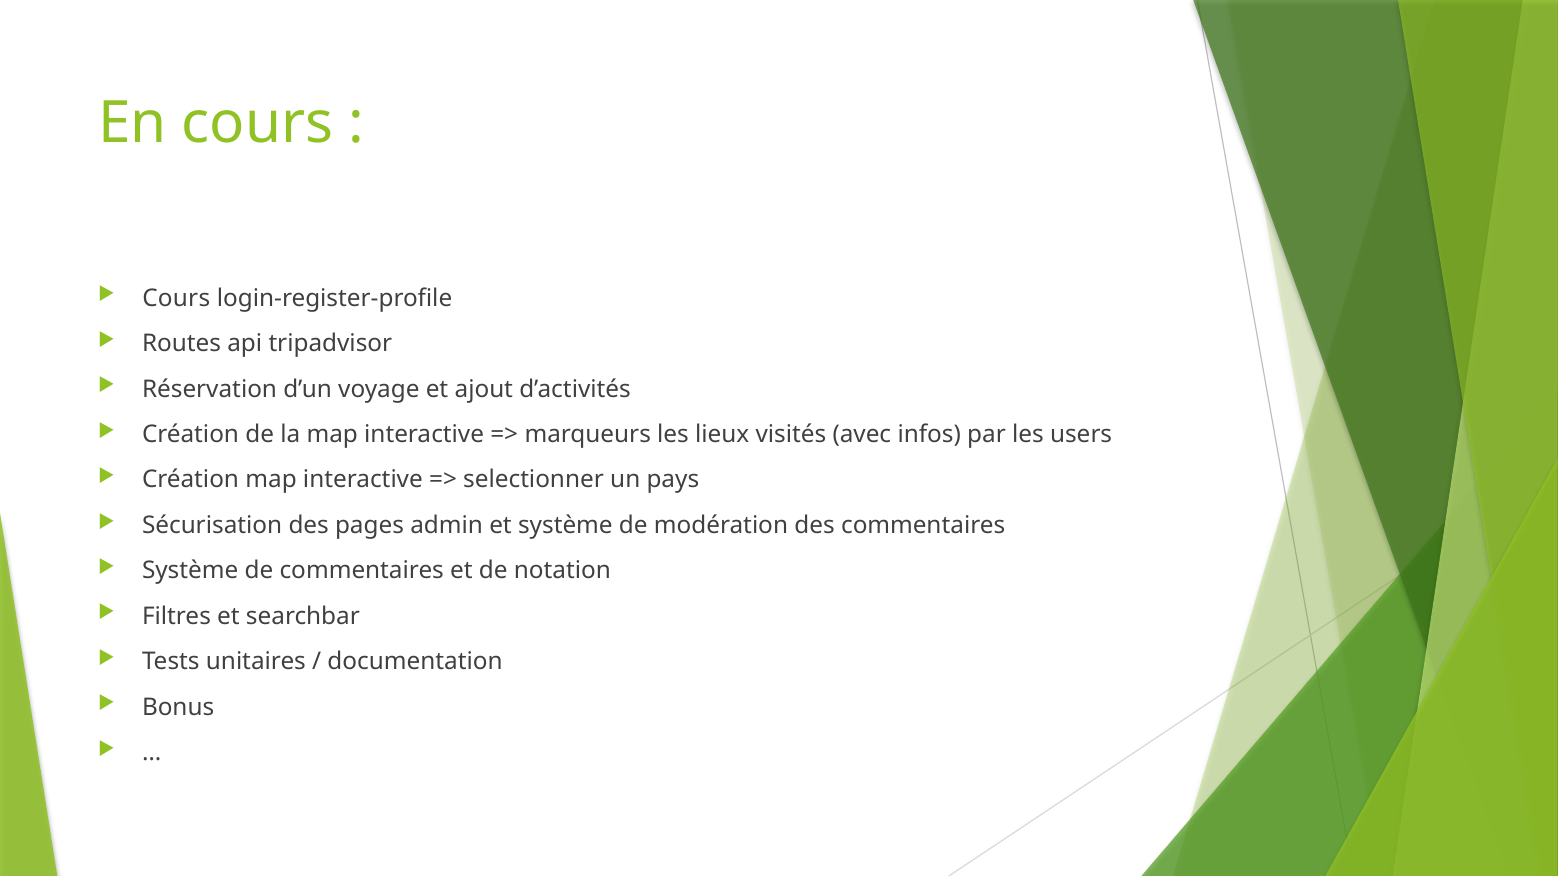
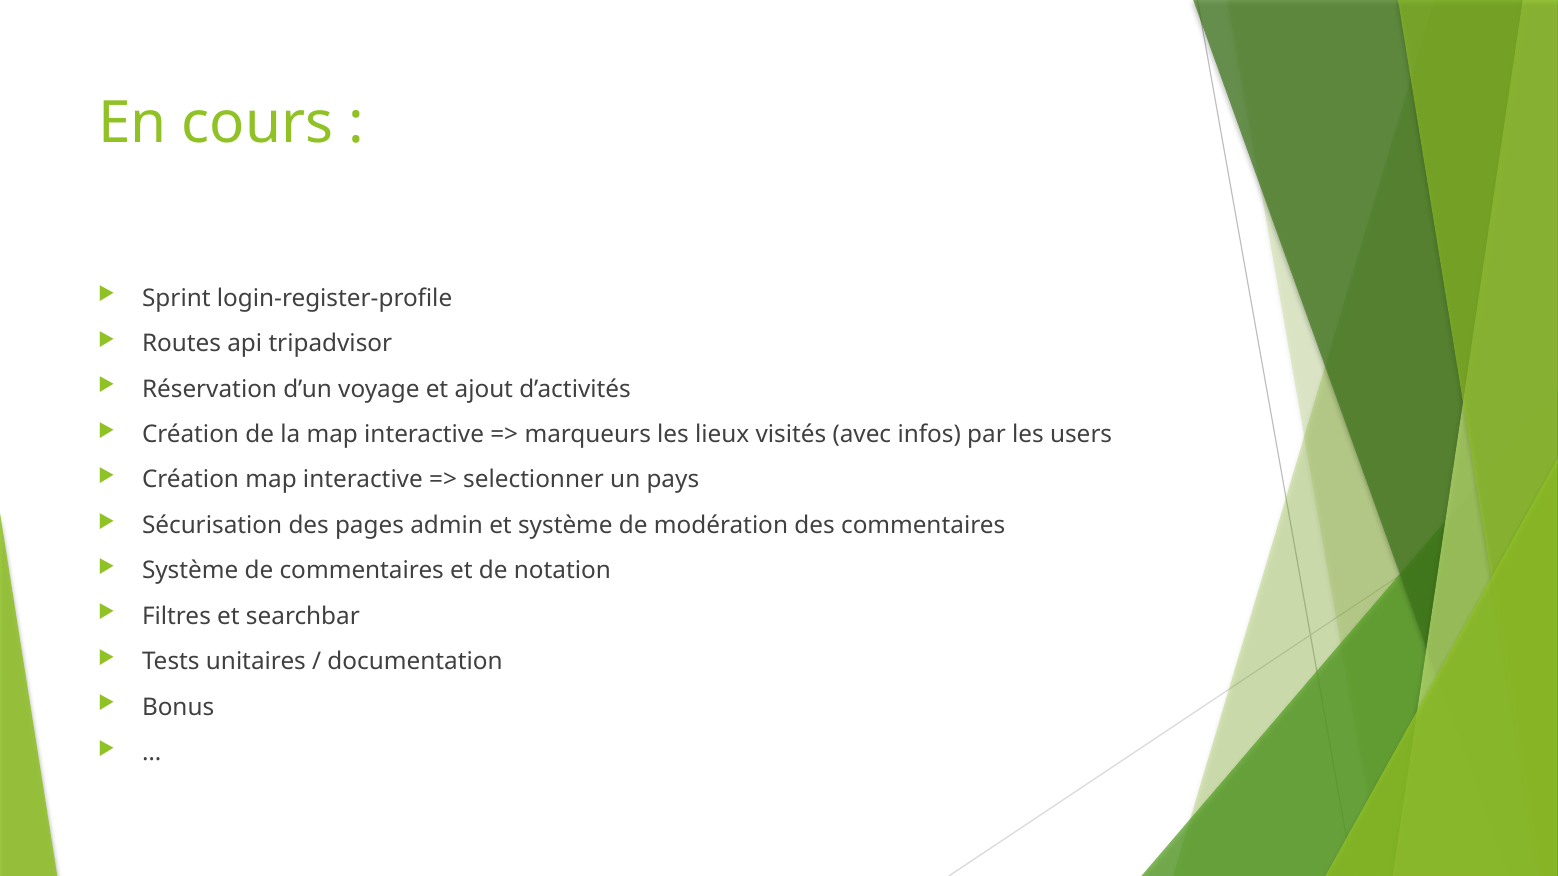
Cours at (176, 298): Cours -> Sprint
